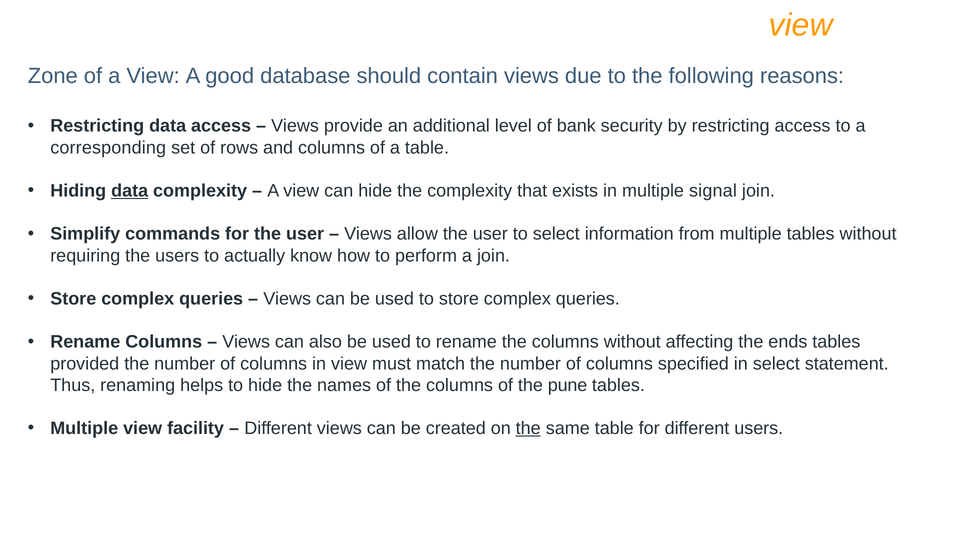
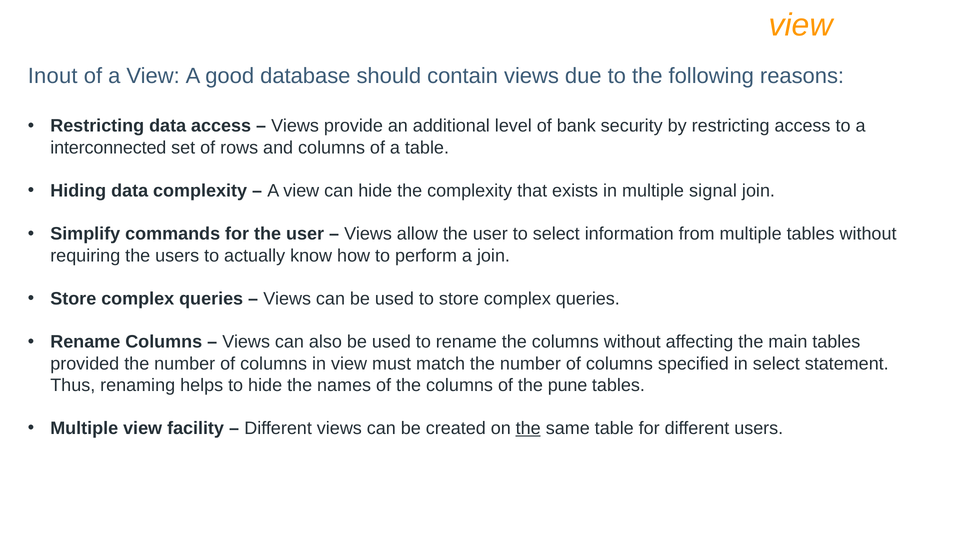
Zone: Zone -> Inout
corresponding: corresponding -> interconnected
data at (130, 191) underline: present -> none
ends: ends -> main
